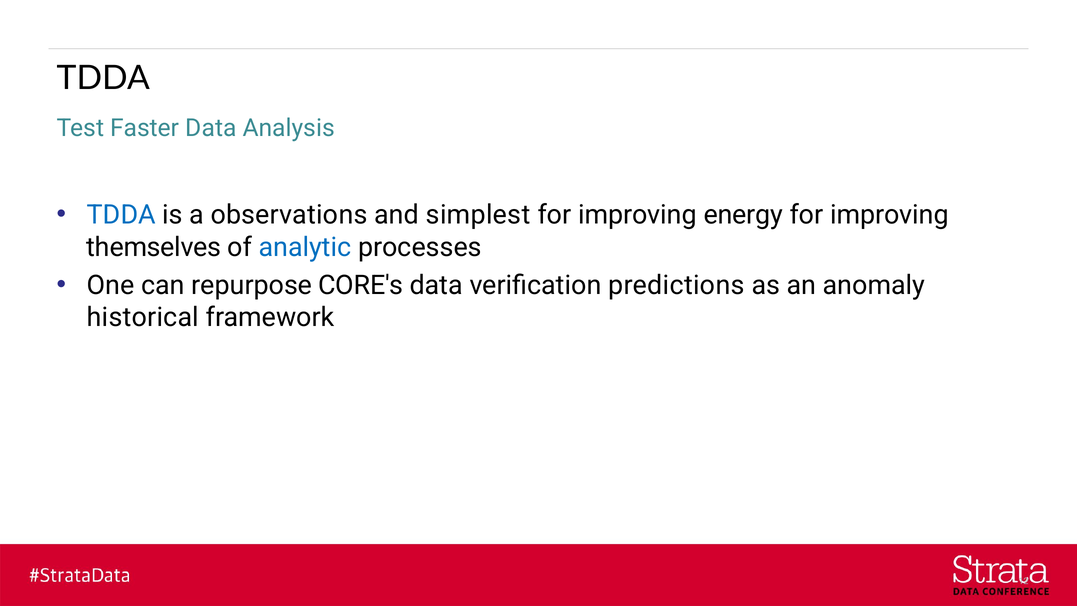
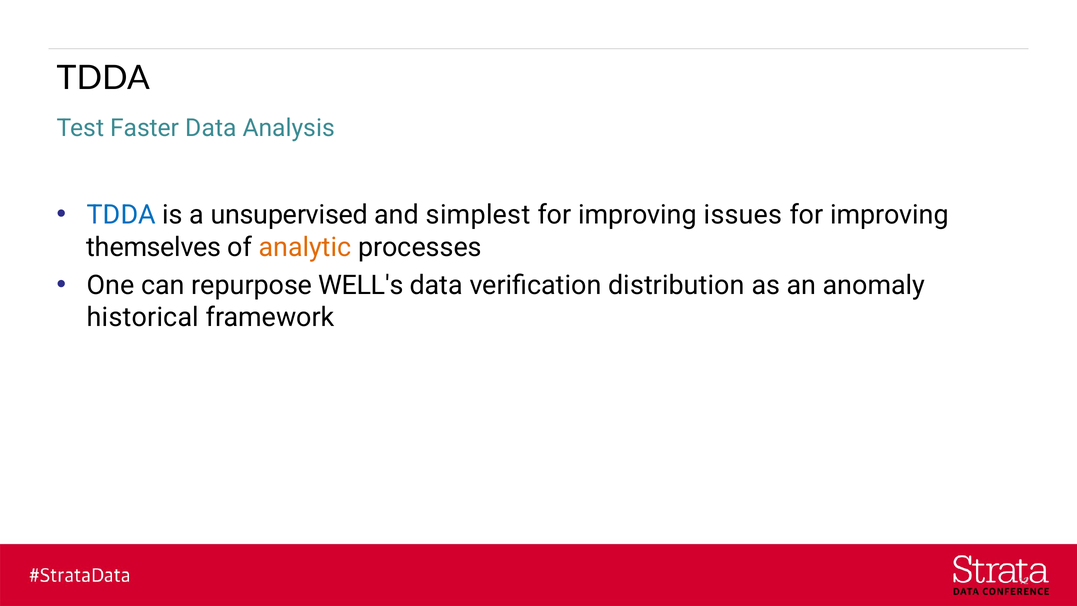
observations: observations -> unsupervised
energy: energy -> issues
analytic colour: blue -> orange
CORE's: CORE's -> WELL's
predictions: predictions -> distribution
